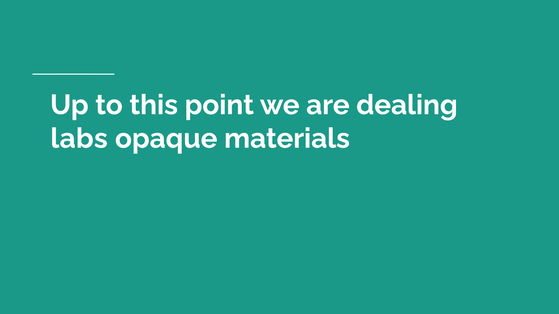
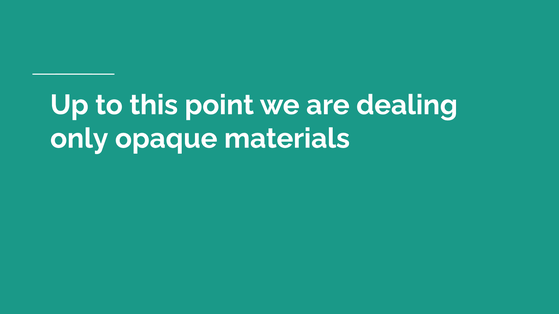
labs: labs -> only
